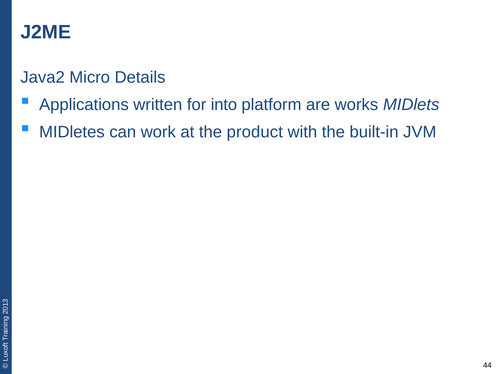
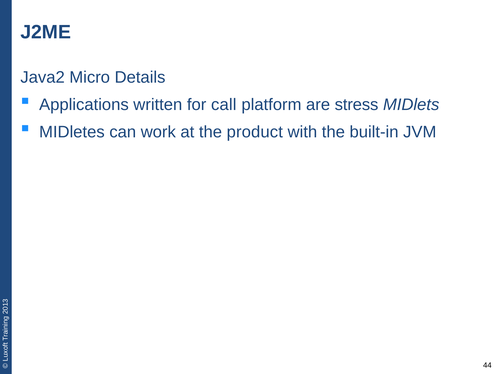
into: into -> call
works: works -> stress
